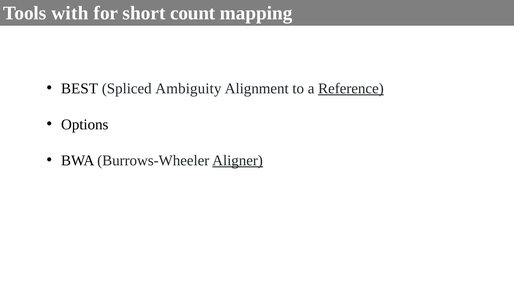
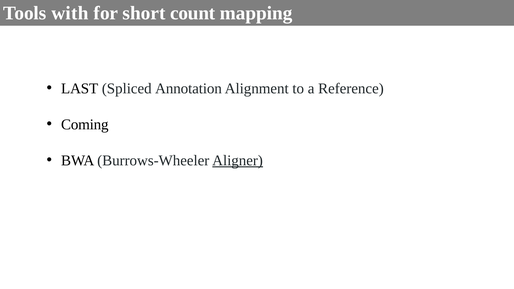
BEST: BEST -> LAST
Ambiguity: Ambiguity -> Annotation
Reference underline: present -> none
Options: Options -> Coming
